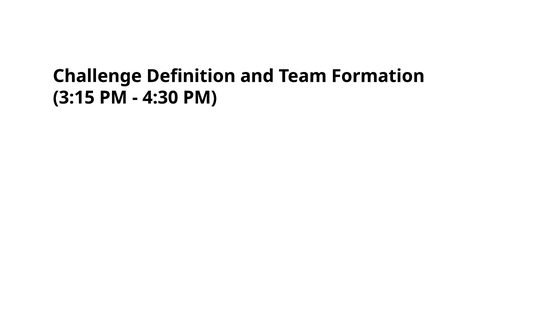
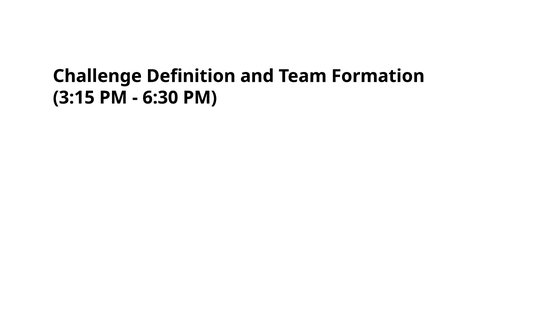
4:30: 4:30 -> 6:30
